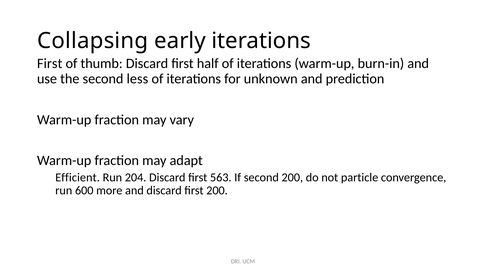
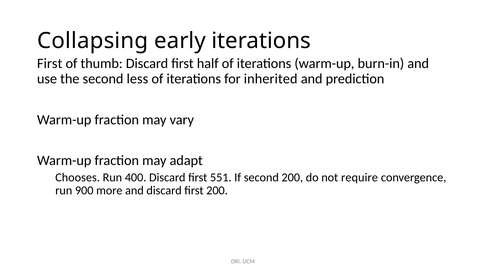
unknown: unknown -> inherited
Efficient: Efficient -> Chooses
204: 204 -> 400
563: 563 -> 551
particle: particle -> require
600: 600 -> 900
